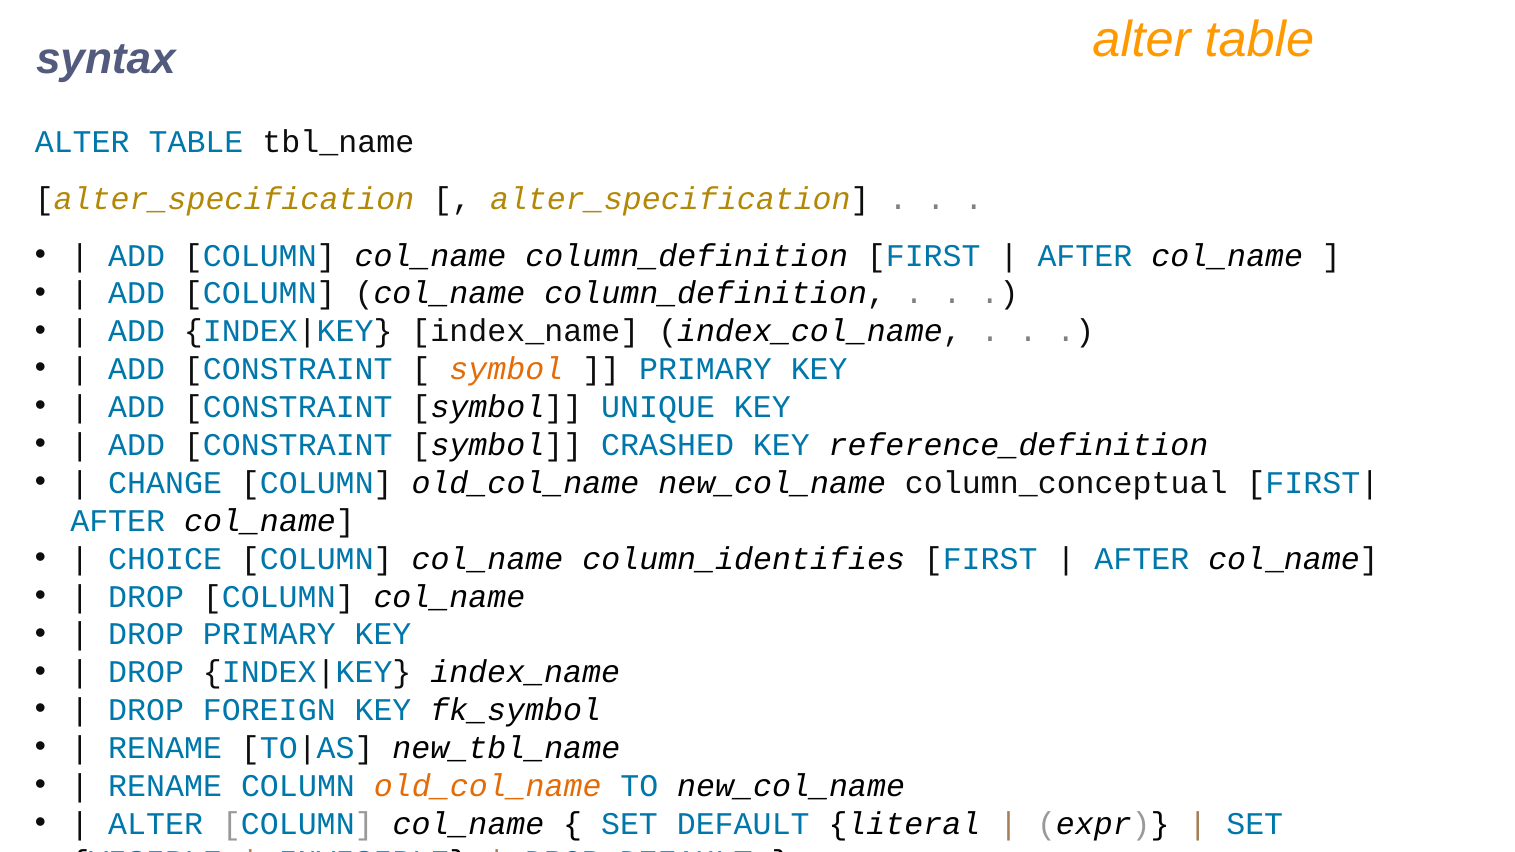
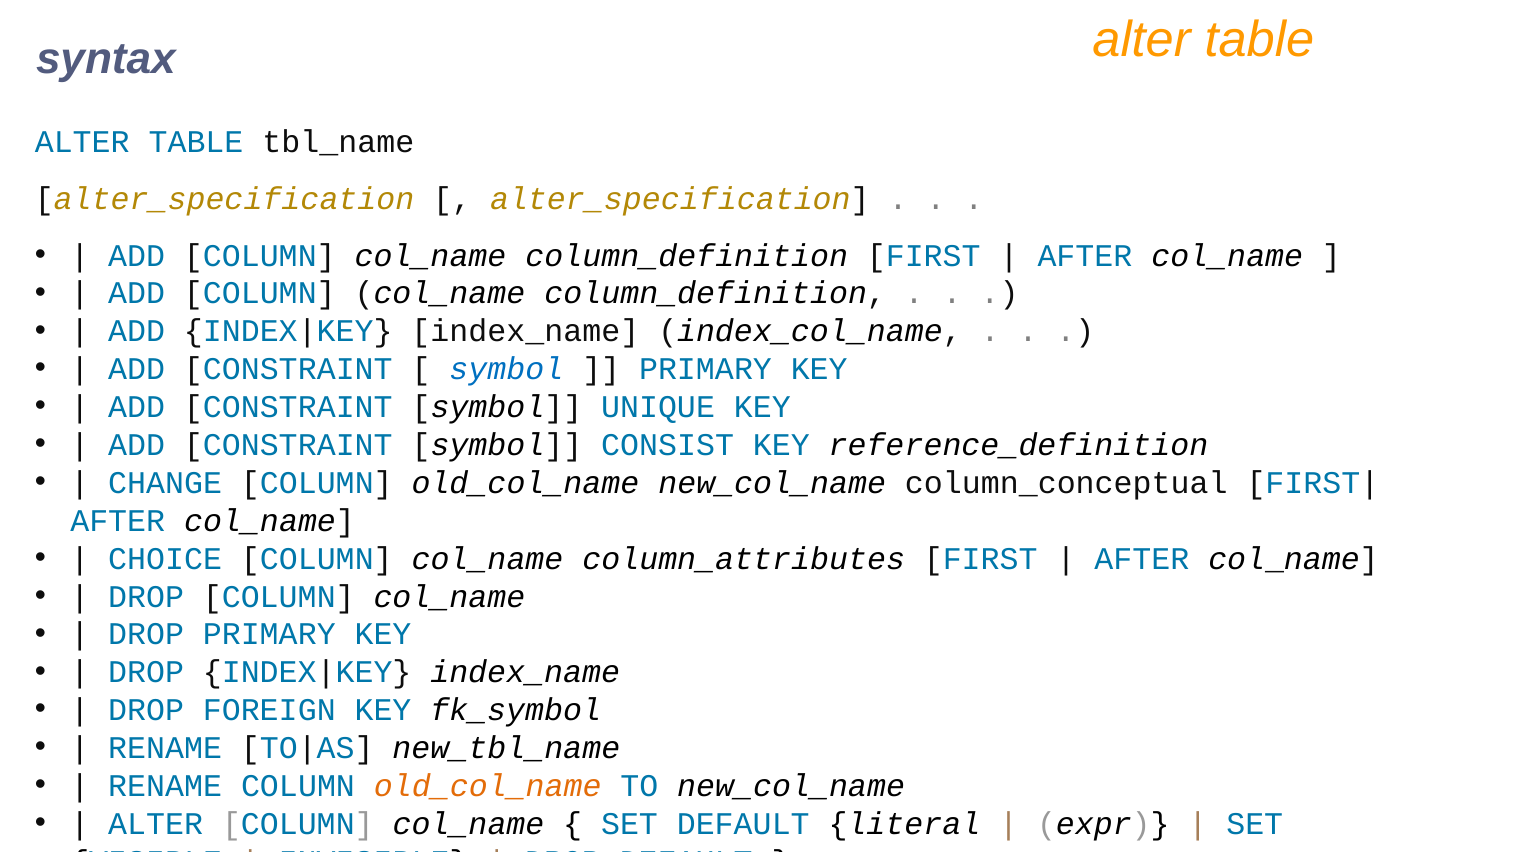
symbol at (506, 369) colour: orange -> blue
CRASHED: CRASHED -> CONSIST
column_identifies: column_identifies -> column_attributes
